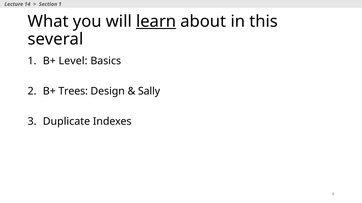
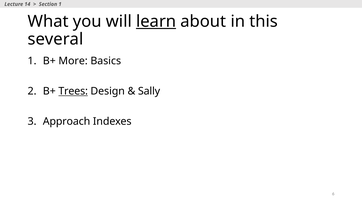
Level: Level -> More
Trees underline: none -> present
Duplicate: Duplicate -> Approach
